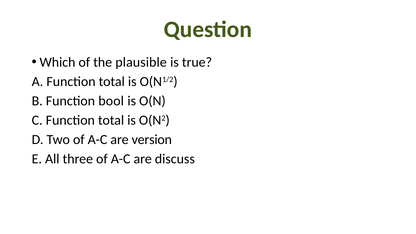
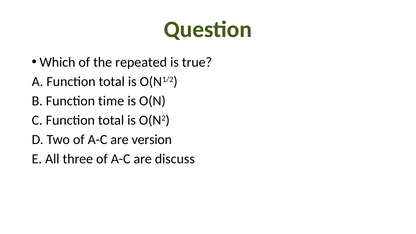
plausible: plausible -> repeated
bool: bool -> time
